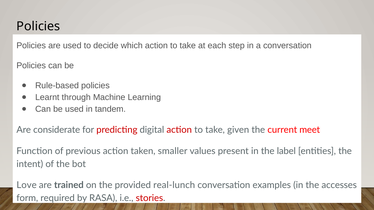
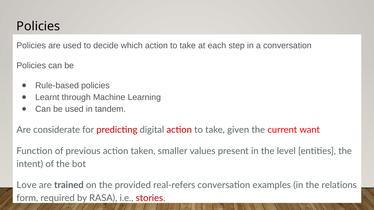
meet: meet -> want
label: label -> level
real-lunch: real-lunch -> real-refers
accesses: accesses -> relations
